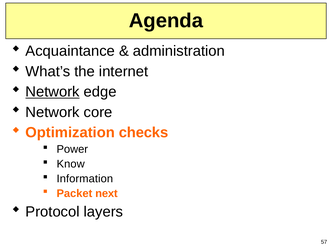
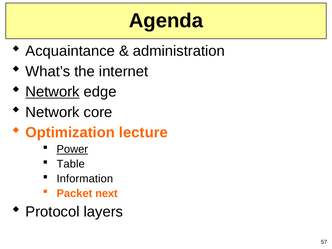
checks: checks -> lecture
Power underline: none -> present
Know: Know -> Table
